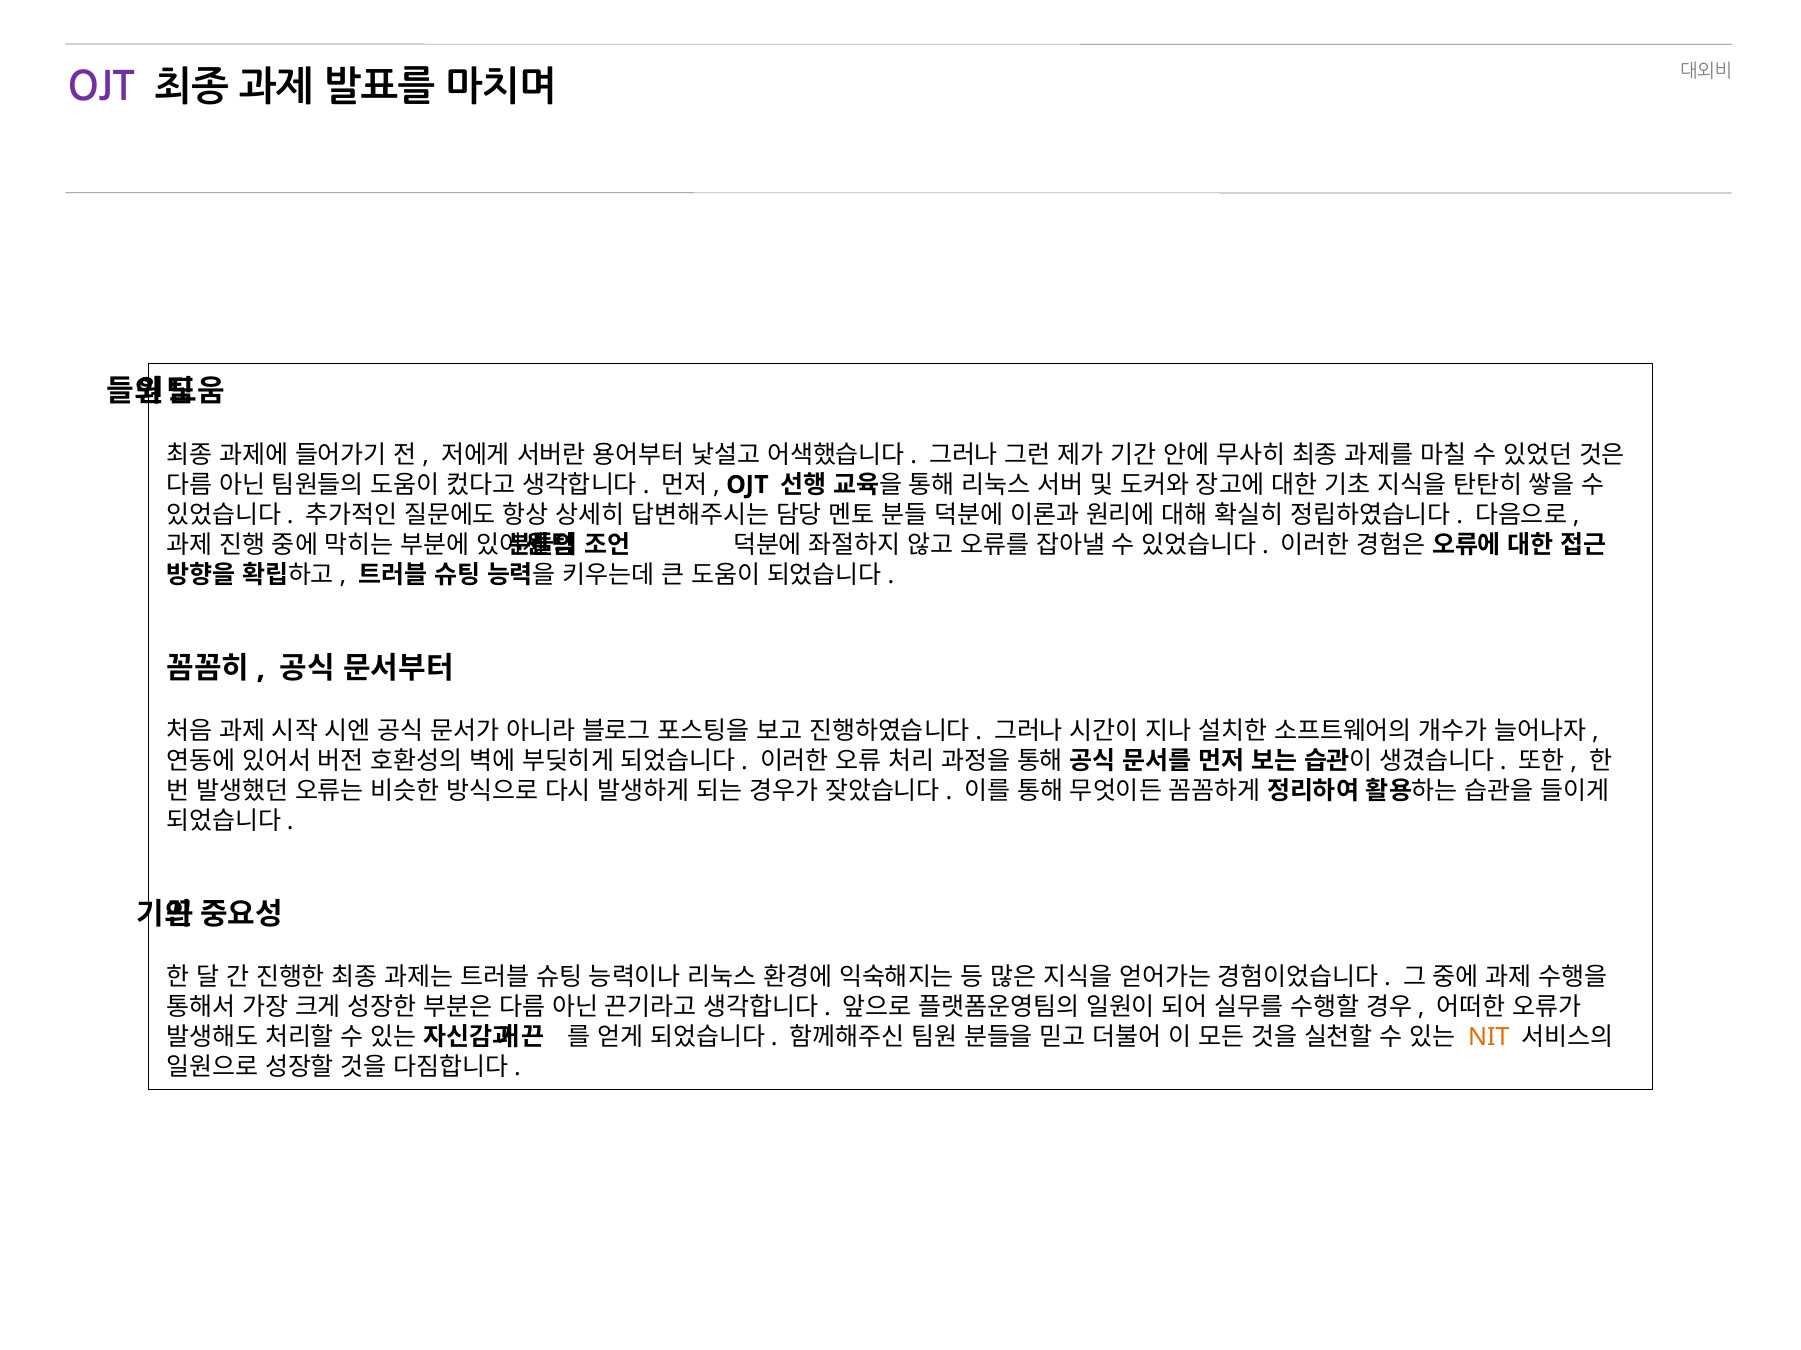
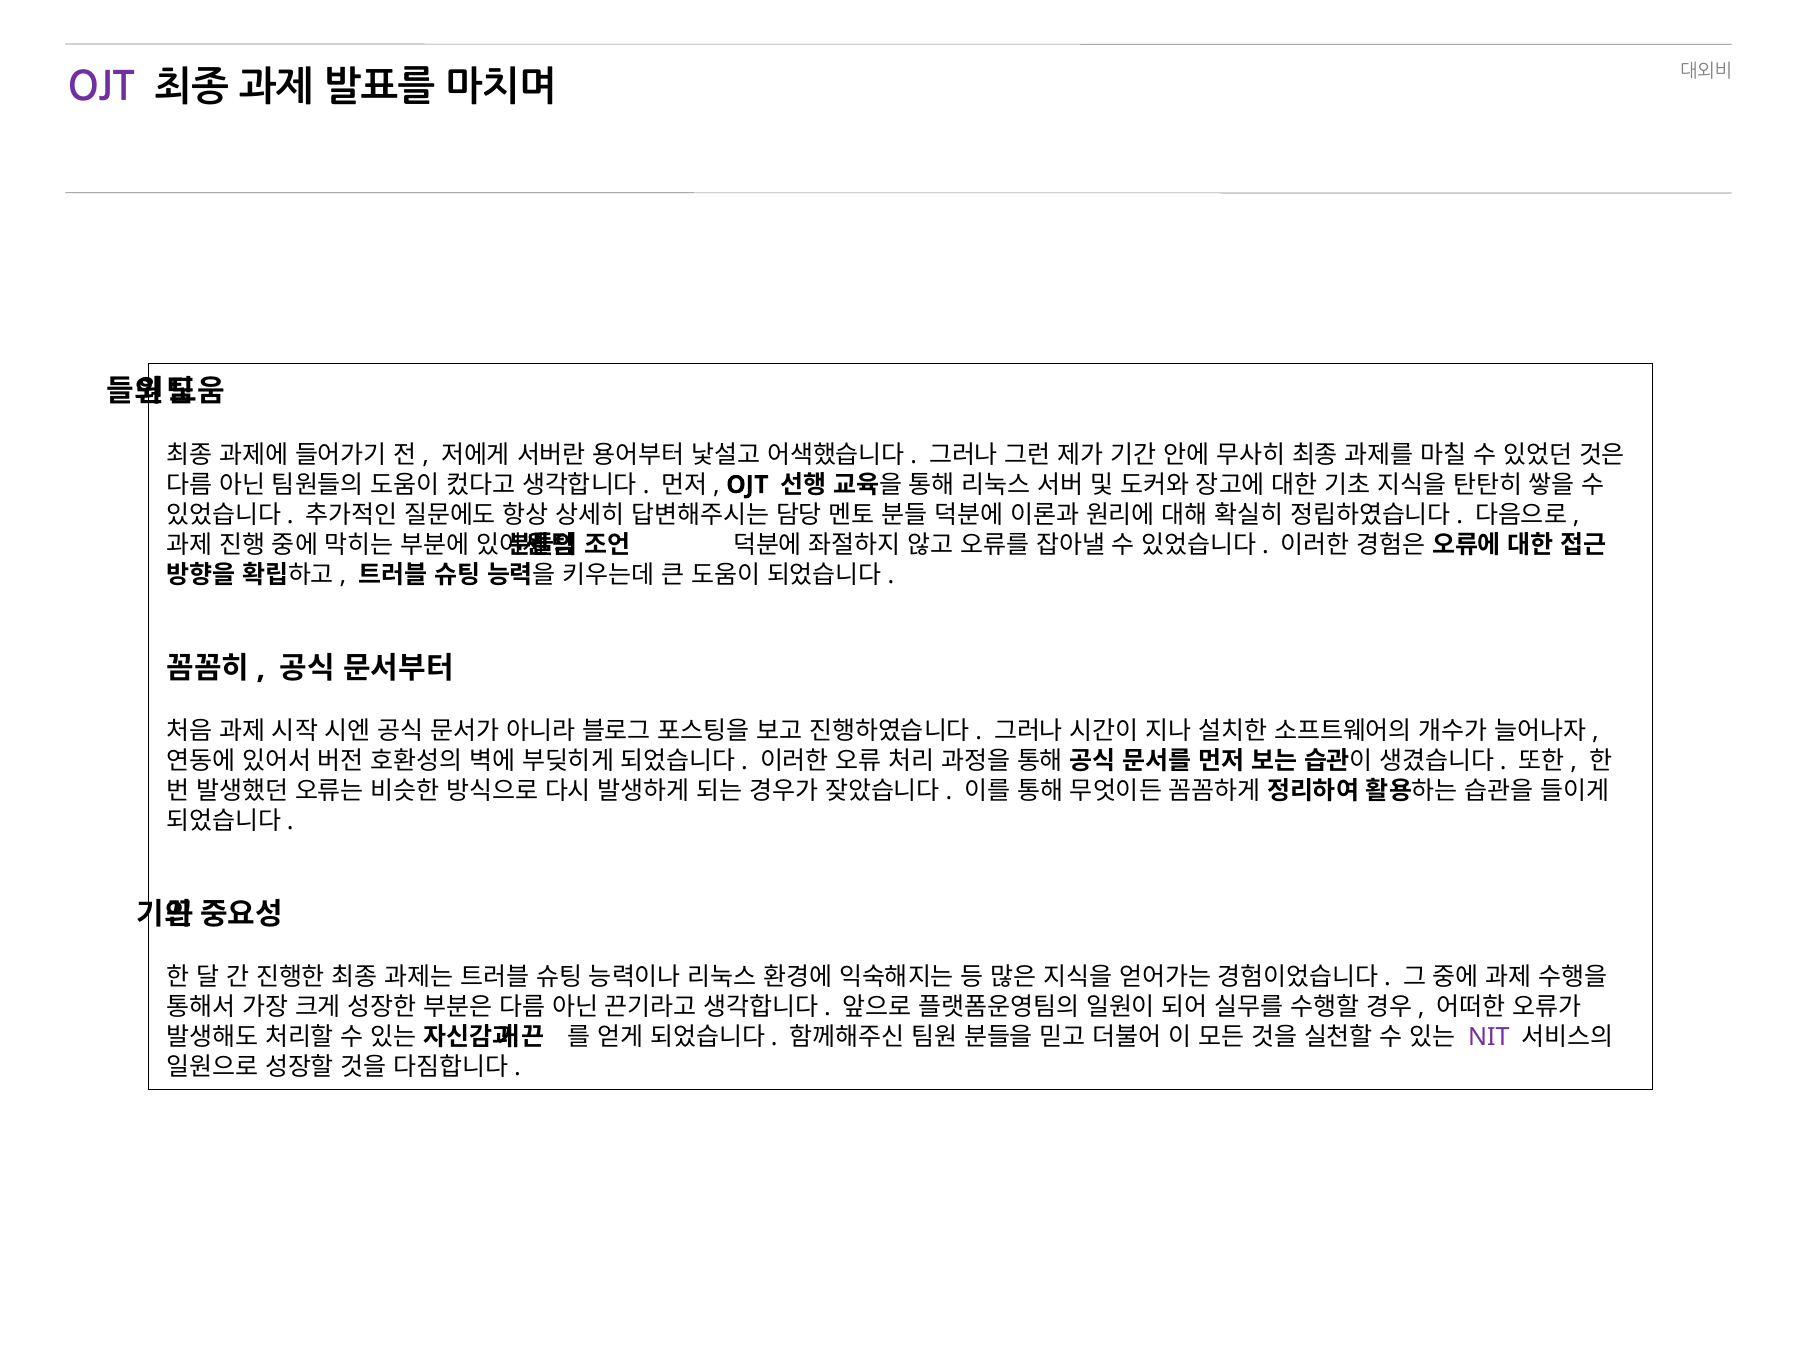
NIT colour: orange -> purple
